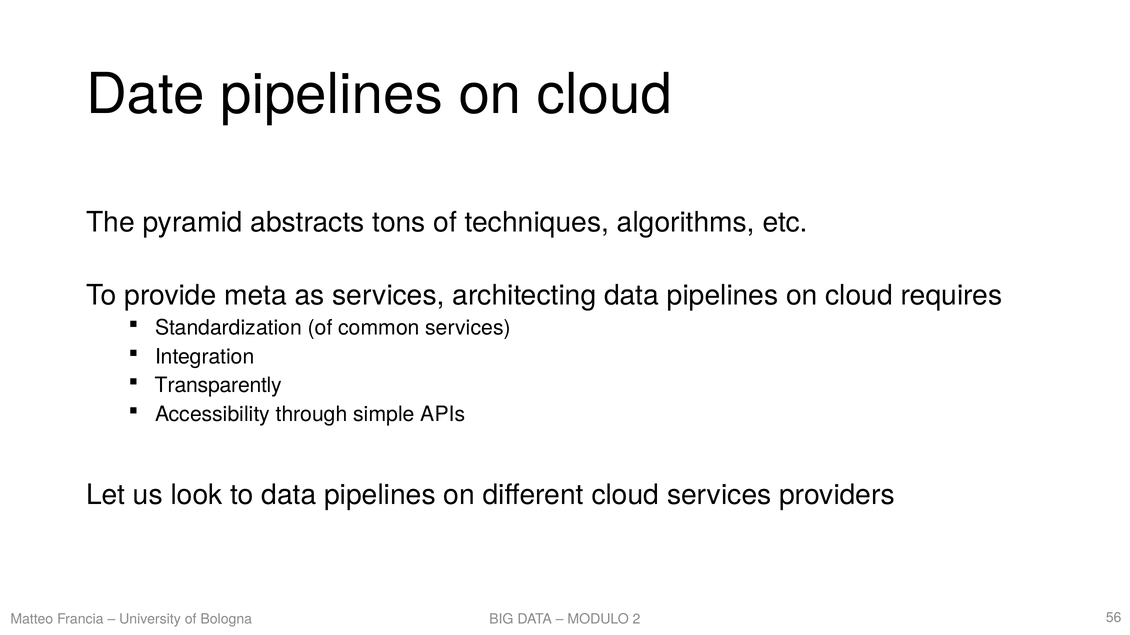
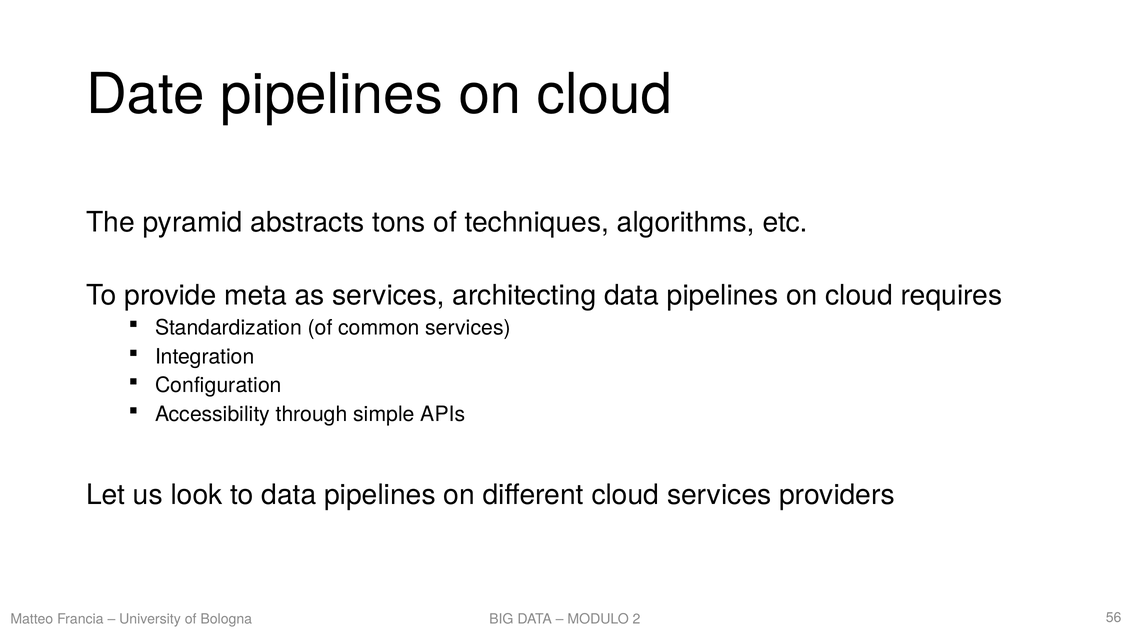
Transparently: Transparently -> Configuration
